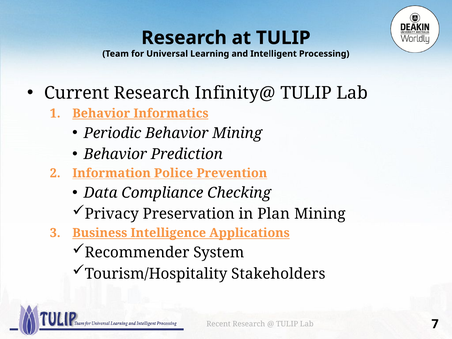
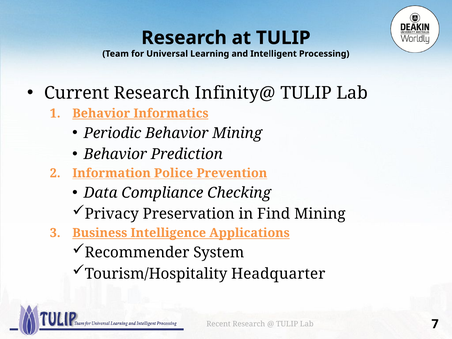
Plan: Plan -> Find
Stakeholders: Stakeholders -> Headquarter
